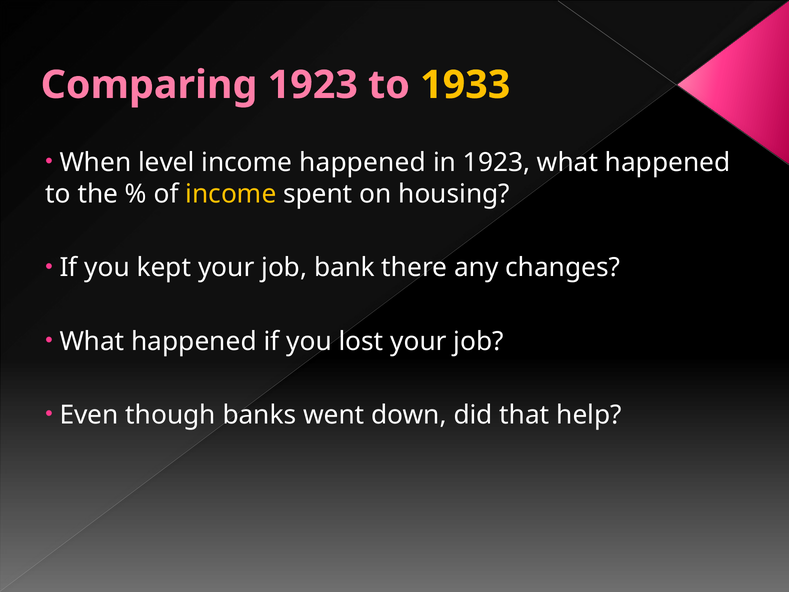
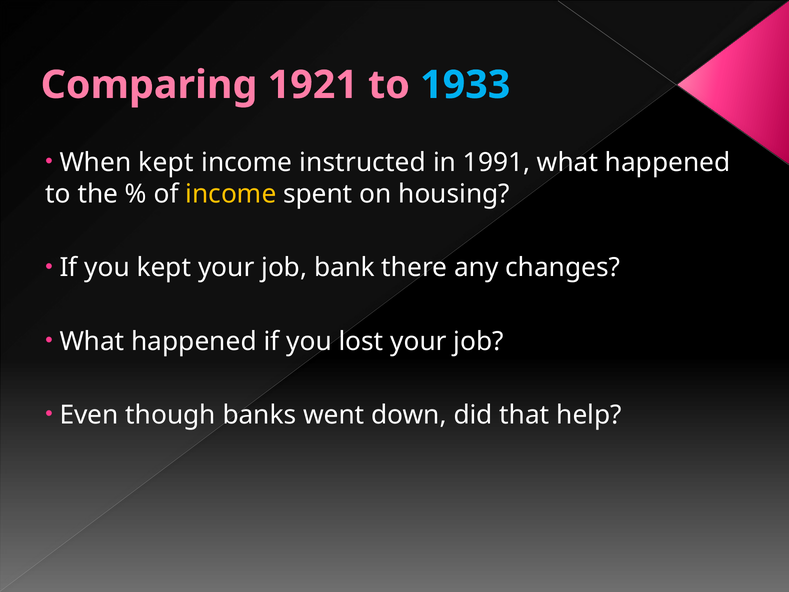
Comparing 1923: 1923 -> 1921
1933 colour: yellow -> light blue
When level: level -> kept
income happened: happened -> instructed
in 1923: 1923 -> 1991
